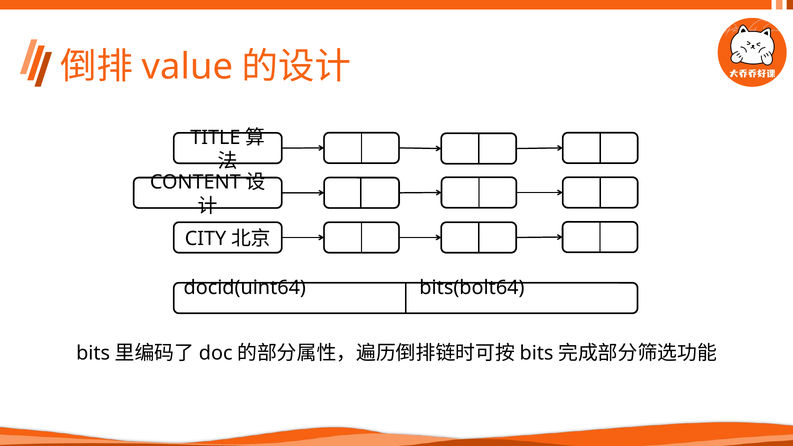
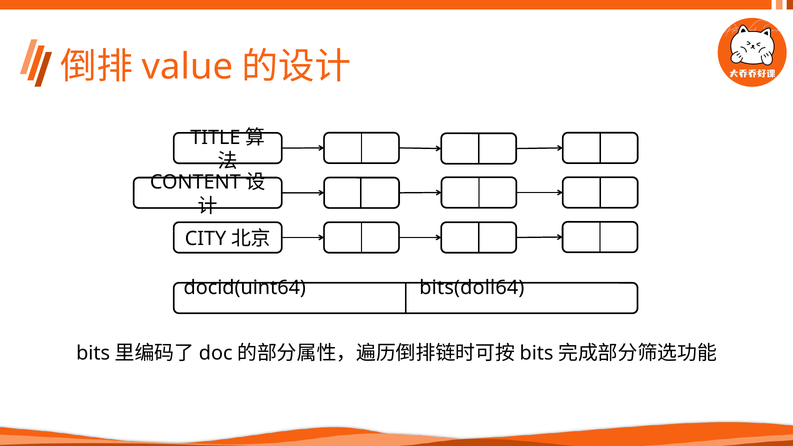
bits(bolt64: bits(bolt64 -> bits(doll64
